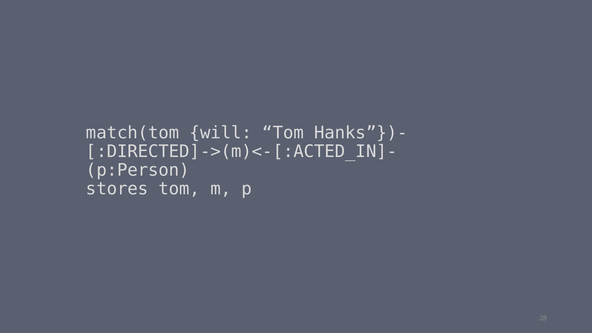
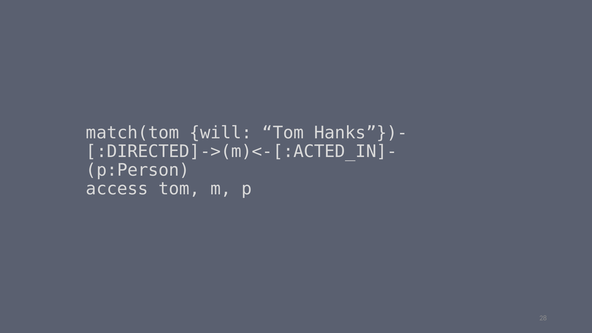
stores: stores -> access
